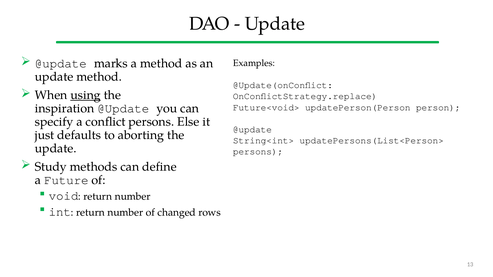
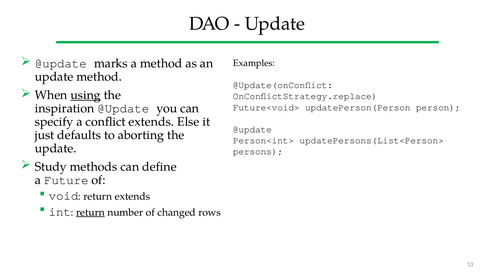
conflict persons: persons -> extends
String<int>: String<int> -> Person<int>
number at (133, 197): number -> extends
return at (90, 213) underline: none -> present
